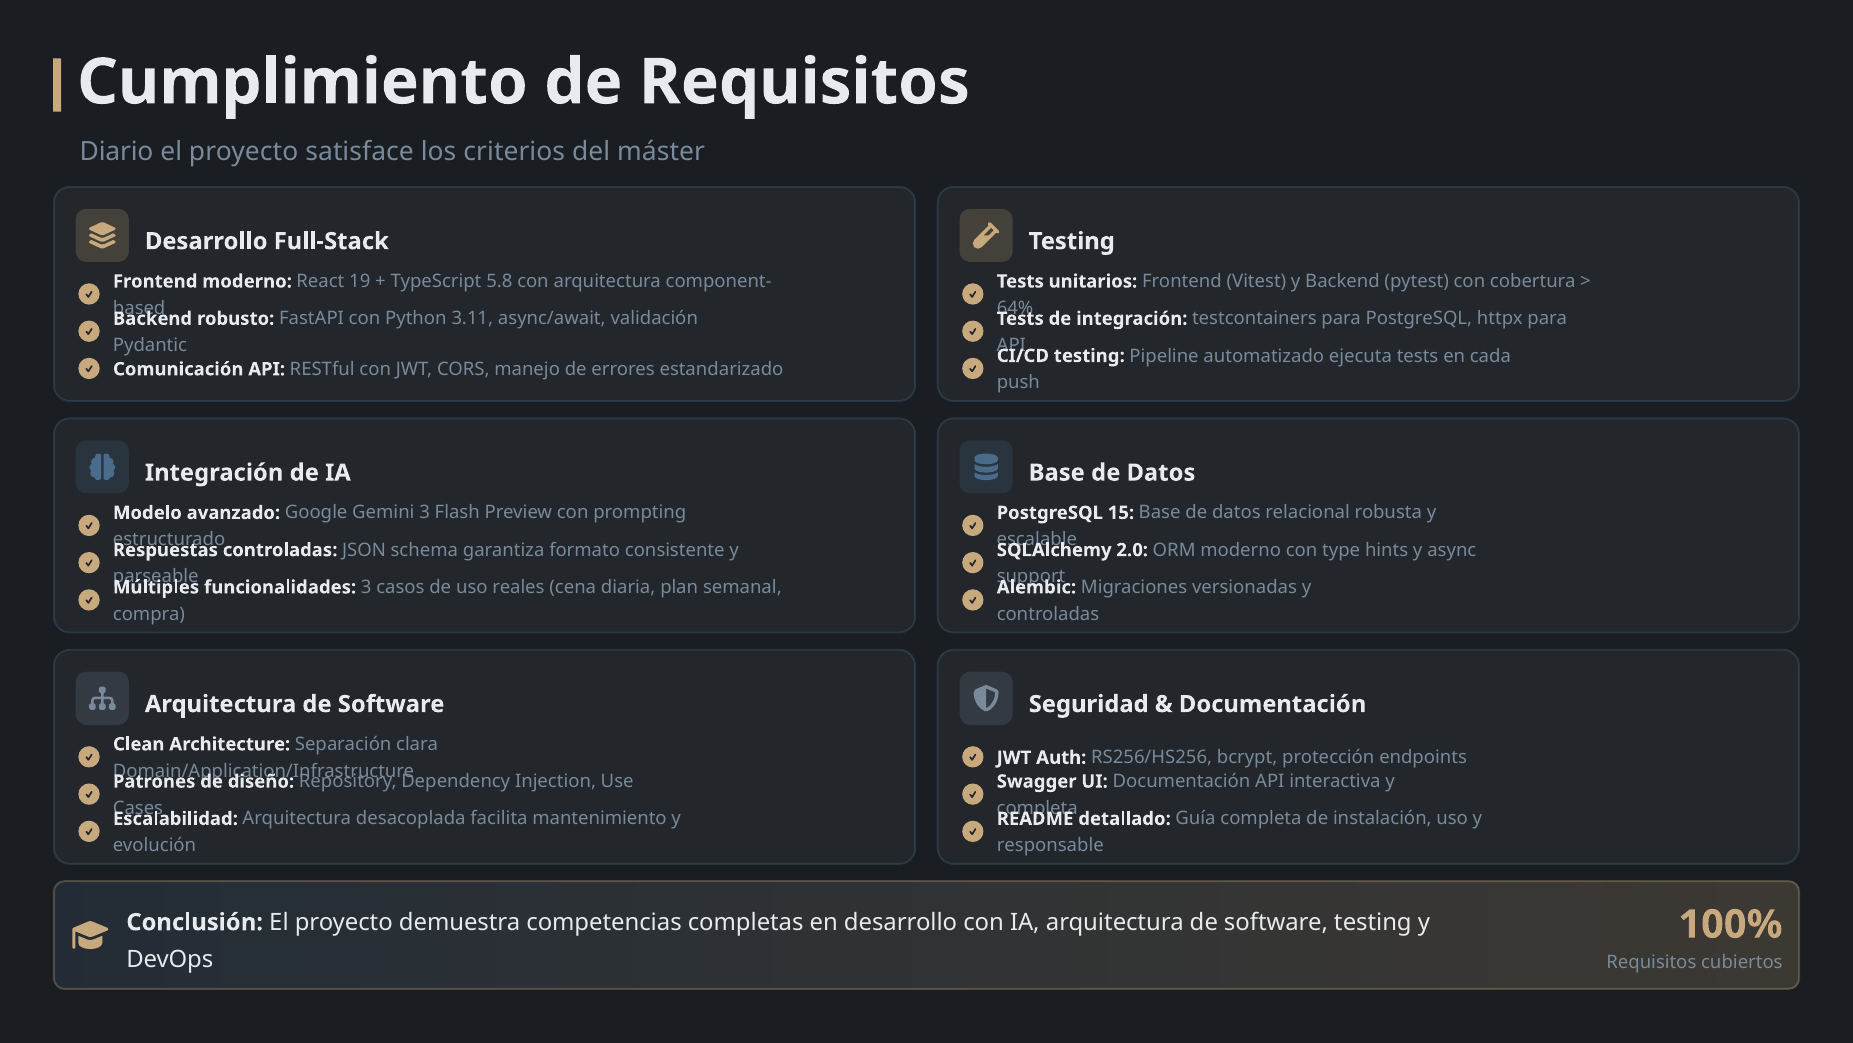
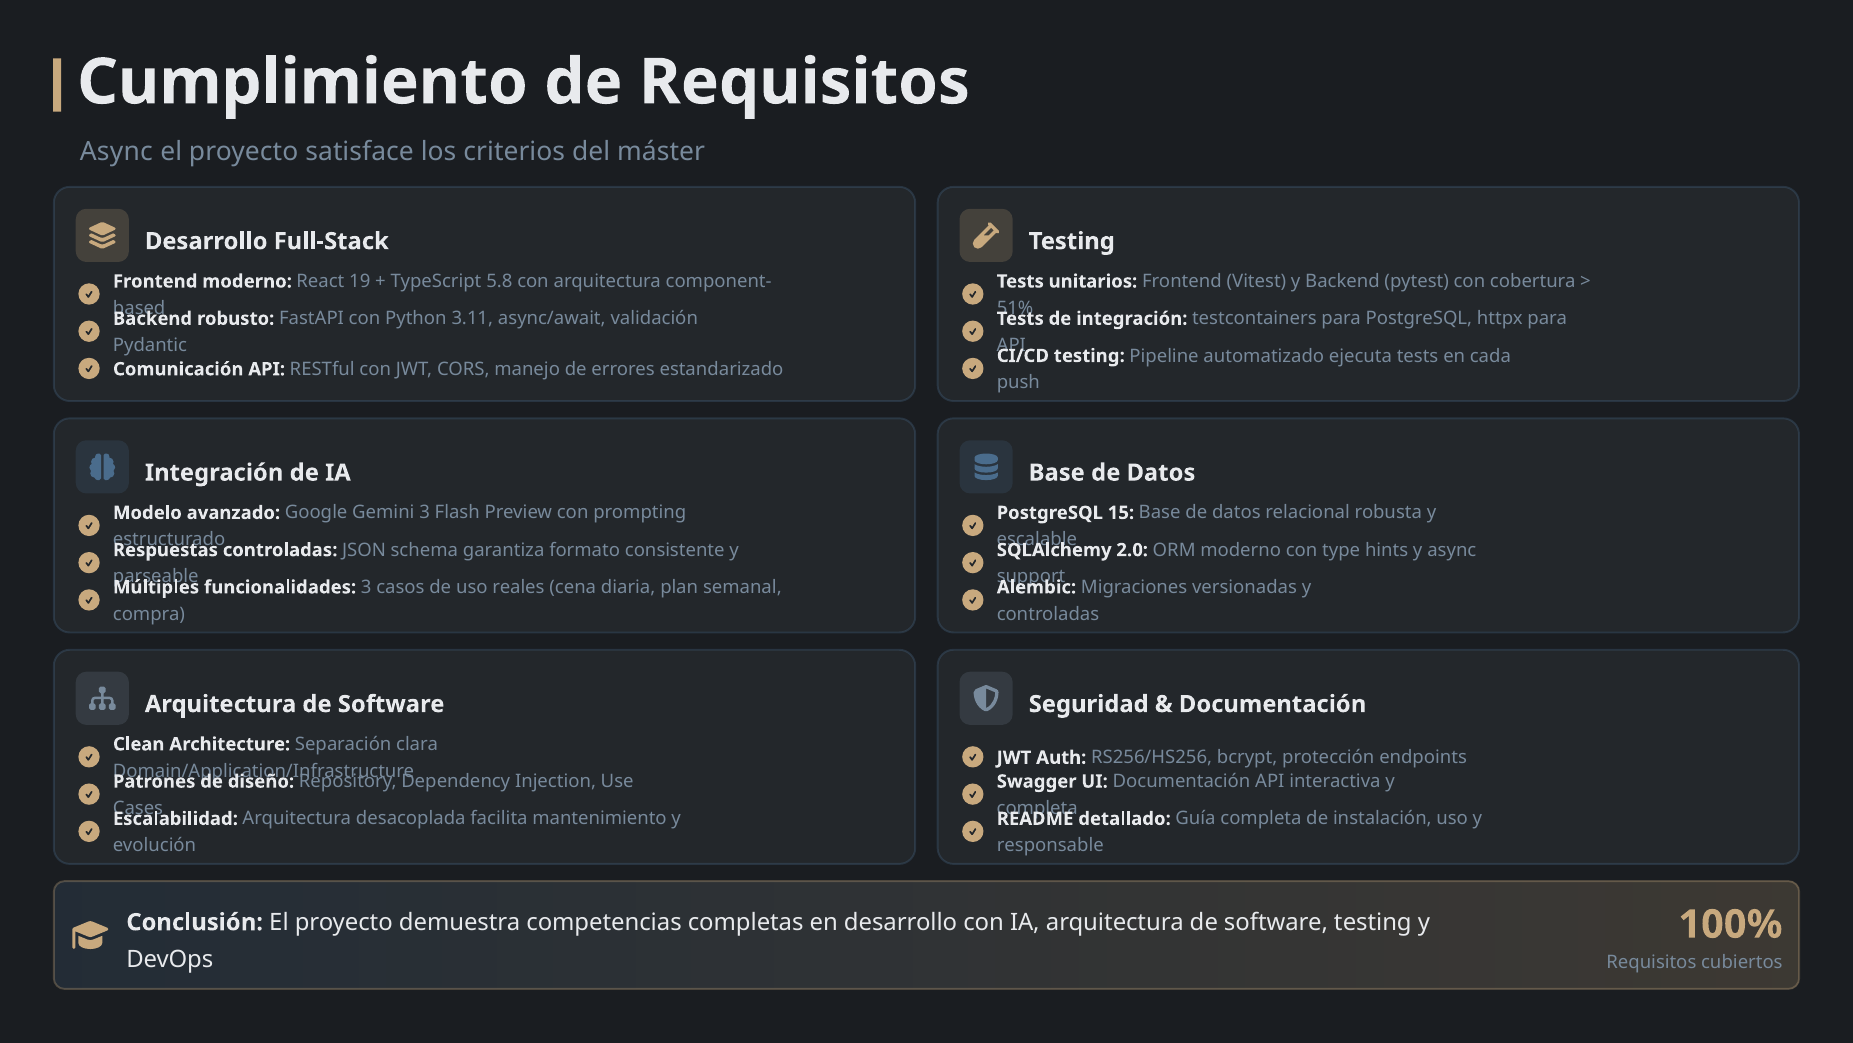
Diario at (117, 151): Diario -> Async
64%: 64% -> 51%
